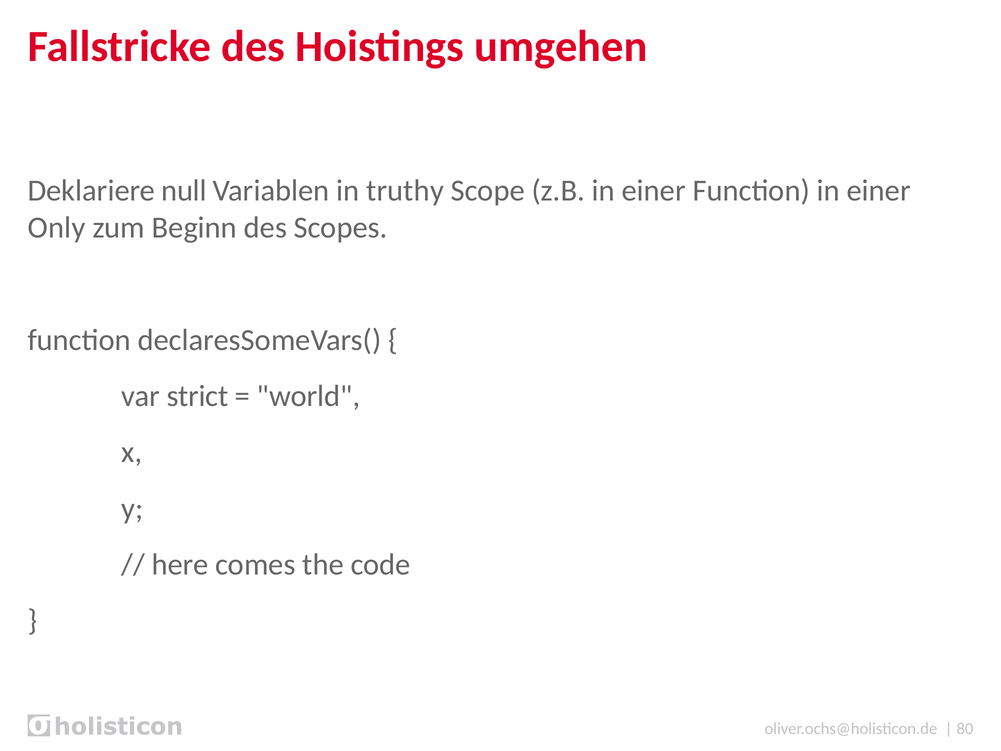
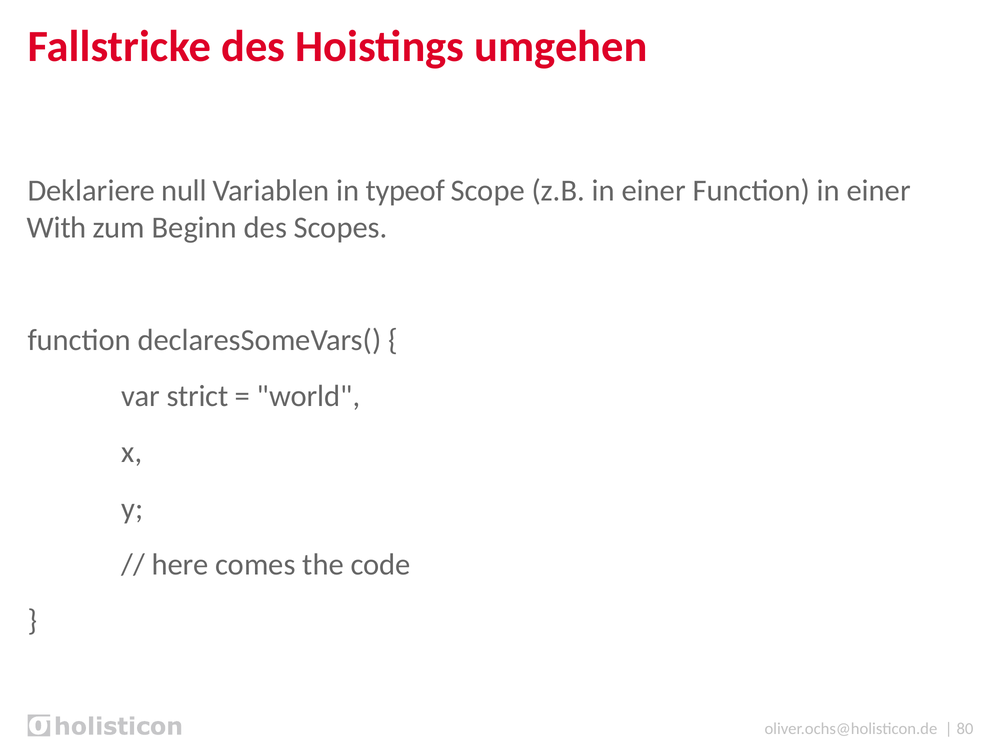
truthy: truthy -> typeof
Only: Only -> With
